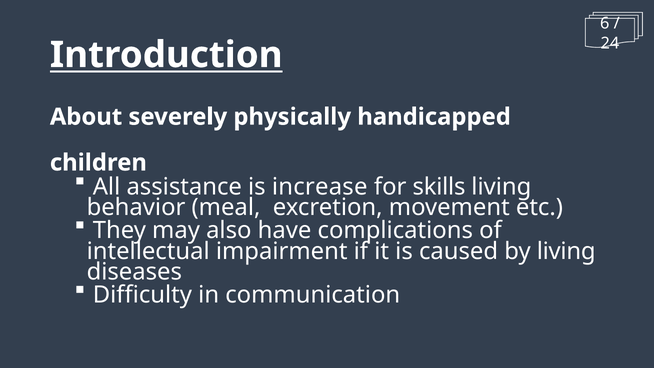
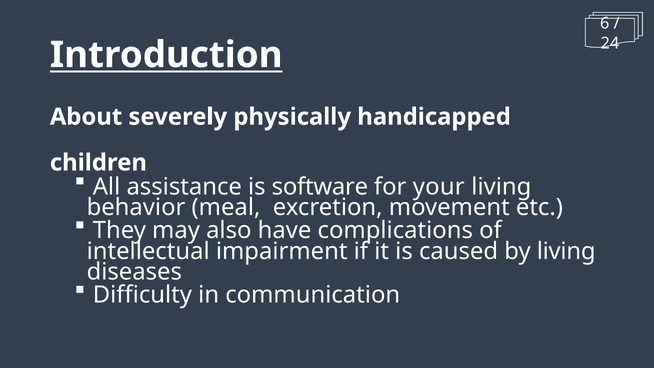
increase: increase -> software
skills: skills -> your
